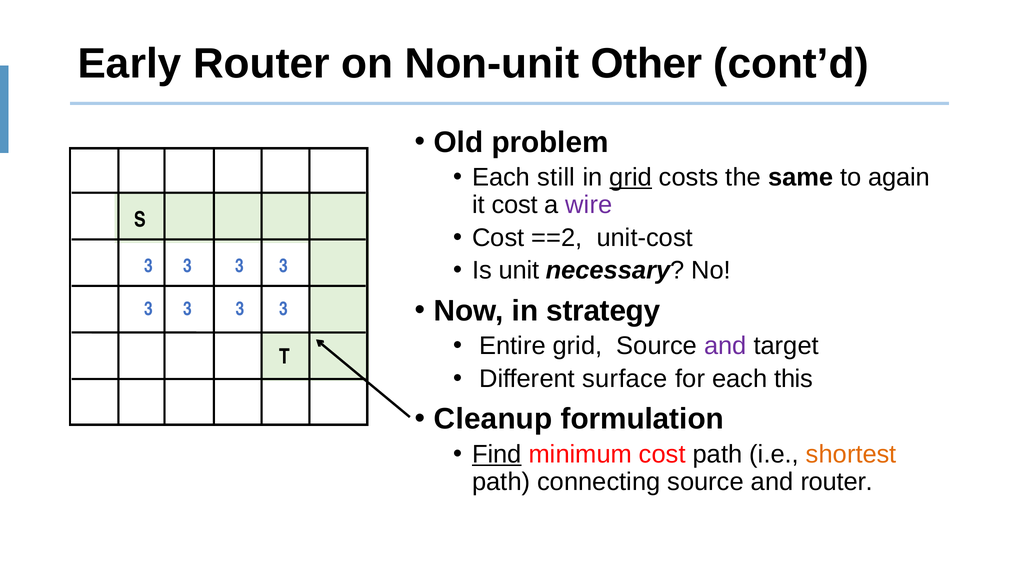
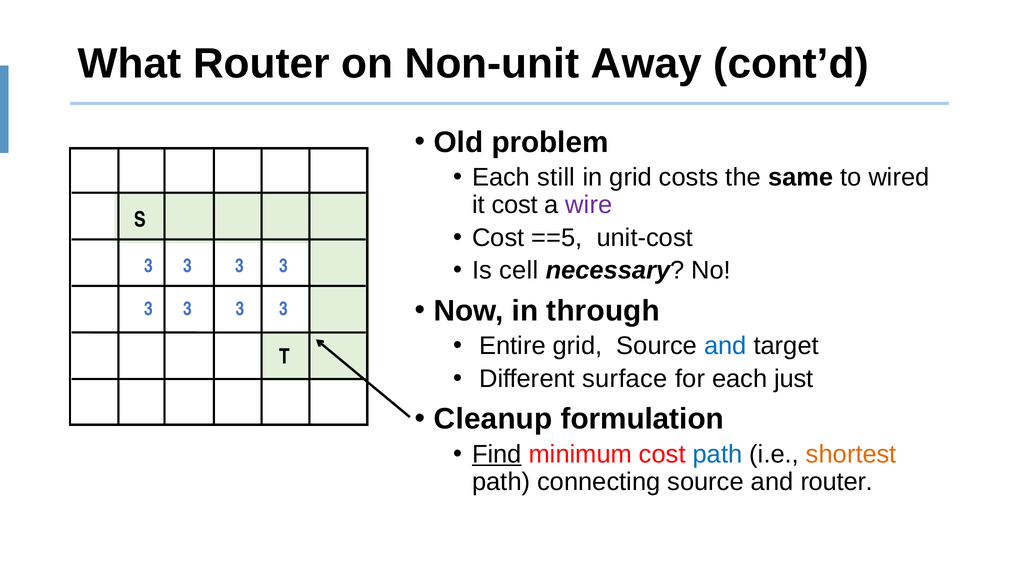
Early: Early -> What
Other: Other -> Away
grid at (631, 177) underline: present -> none
again: again -> wired
==2: ==2 -> ==5
unit: unit -> cell
strategy: strategy -> through
and at (725, 346) colour: purple -> blue
this: this -> just
path at (718, 454) colour: black -> blue
